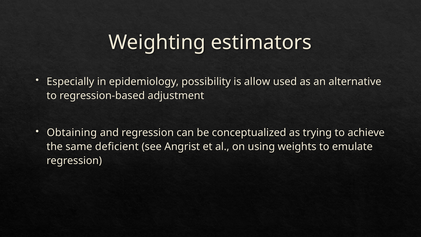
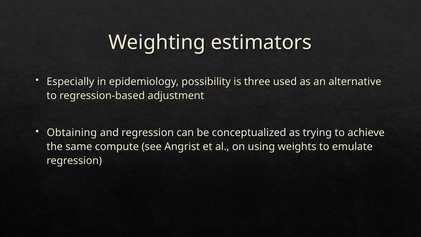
allow: allow -> three
deficient: deficient -> compute
